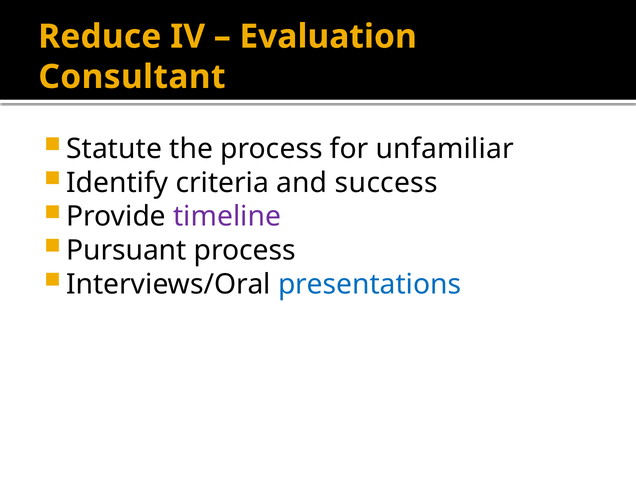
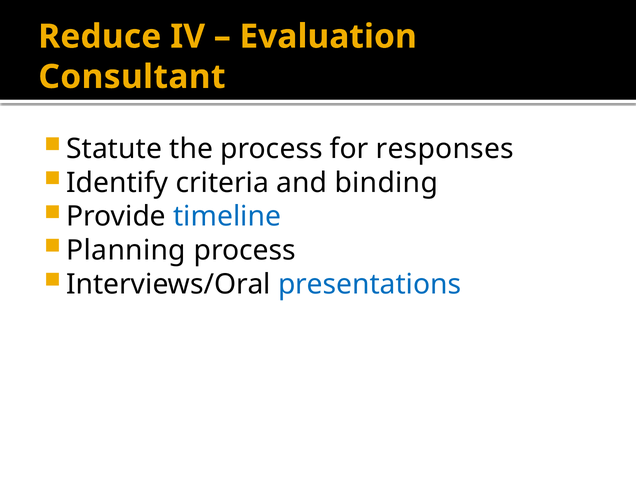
unfamiliar: unfamiliar -> responses
success: success -> binding
timeline colour: purple -> blue
Pursuant: Pursuant -> Planning
